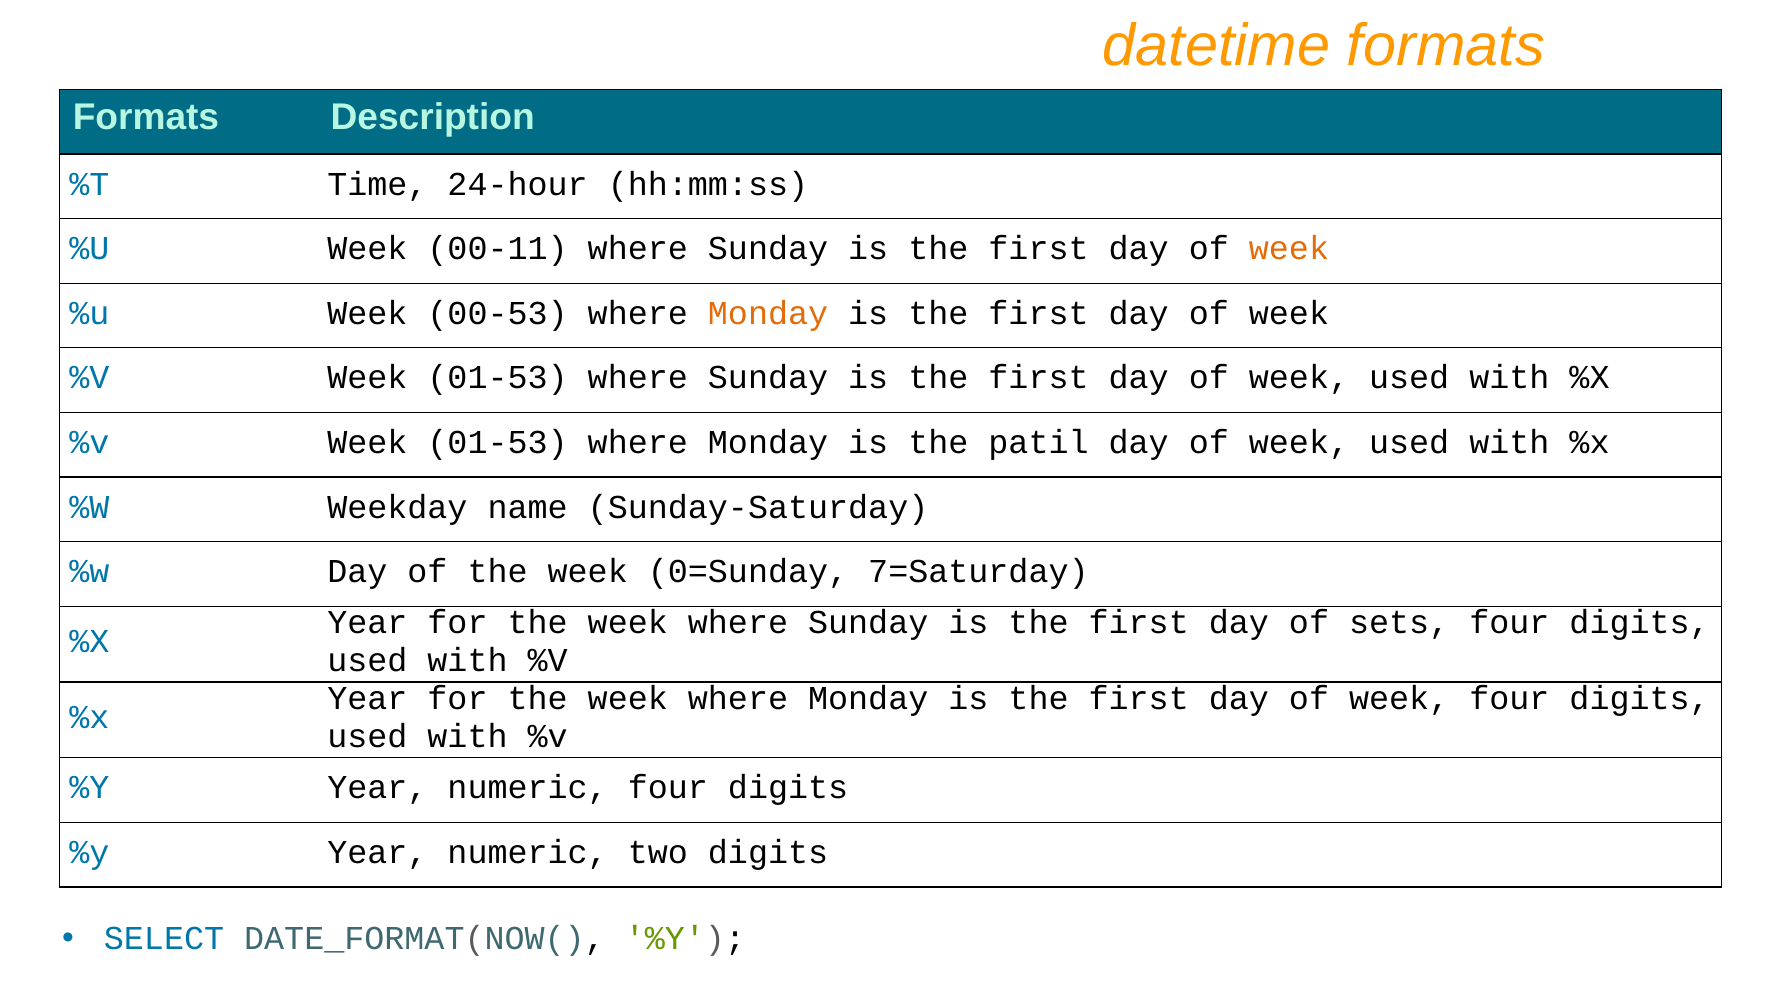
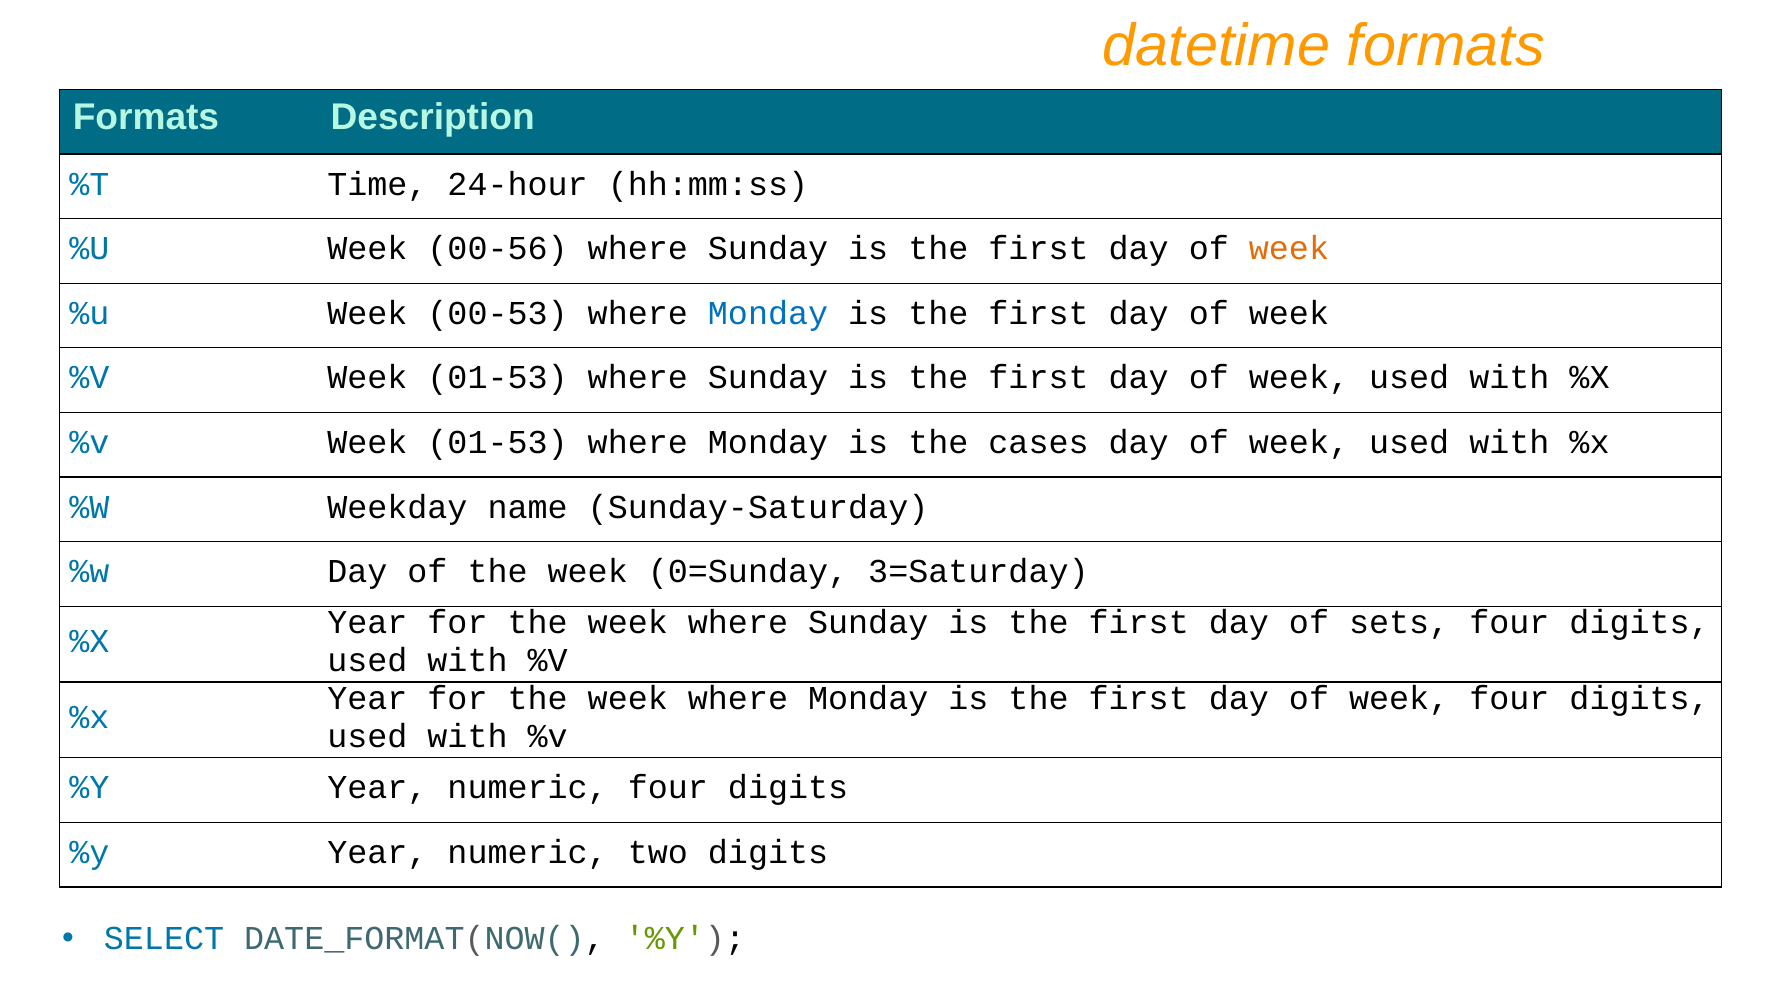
00-11: 00-11 -> 00-56
Monday at (768, 313) colour: orange -> blue
patil: patil -> cases
7=Saturday: 7=Saturday -> 3=Saturday
